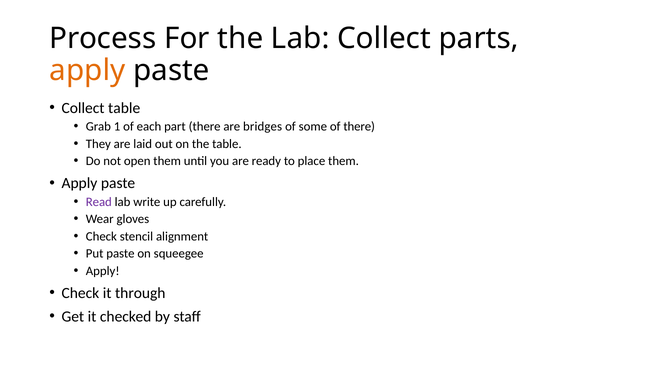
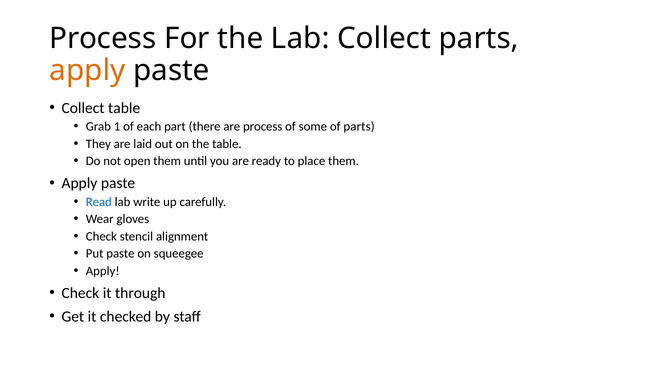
are bridges: bridges -> process
of there: there -> parts
Read colour: purple -> blue
